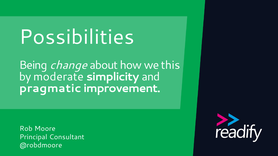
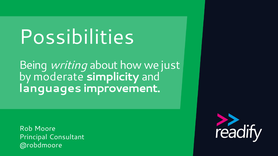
change: change -> writing
this: this -> just
pragmatic: pragmatic -> languages
